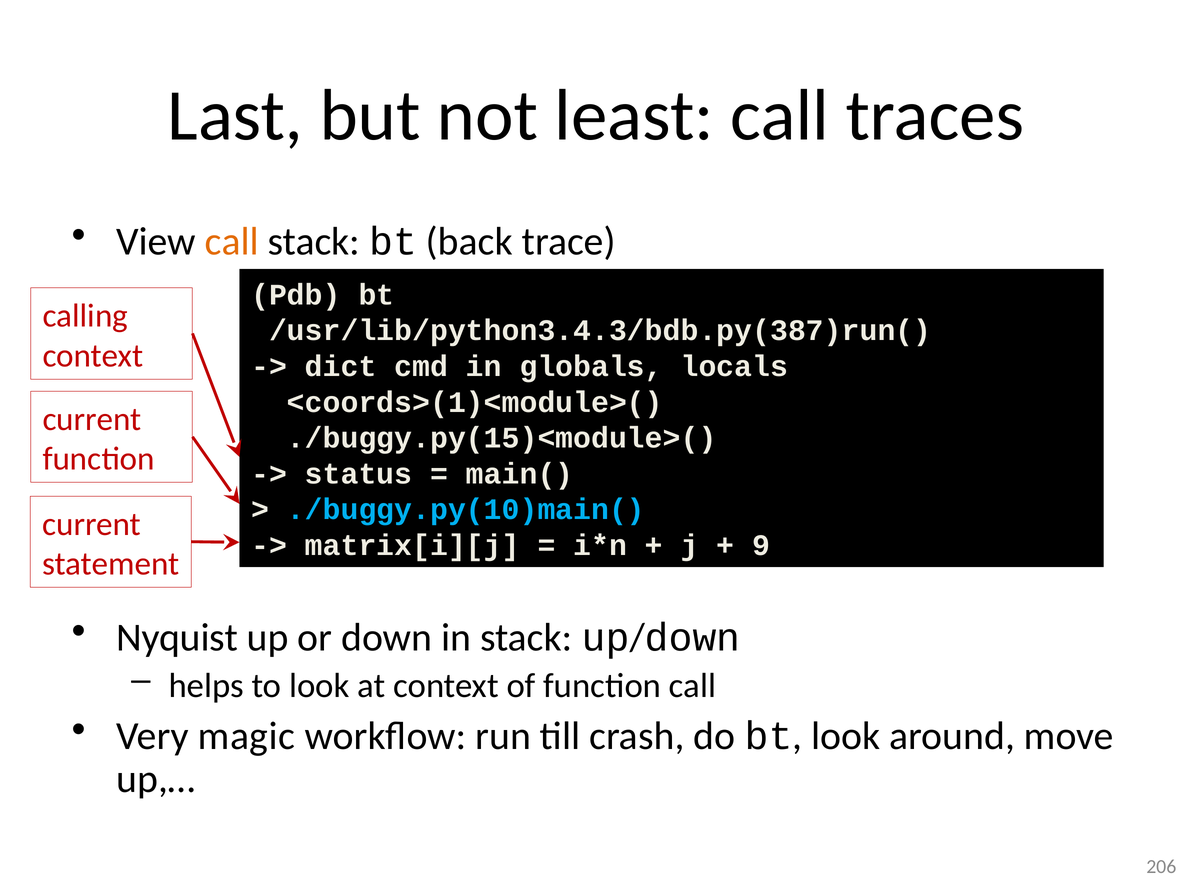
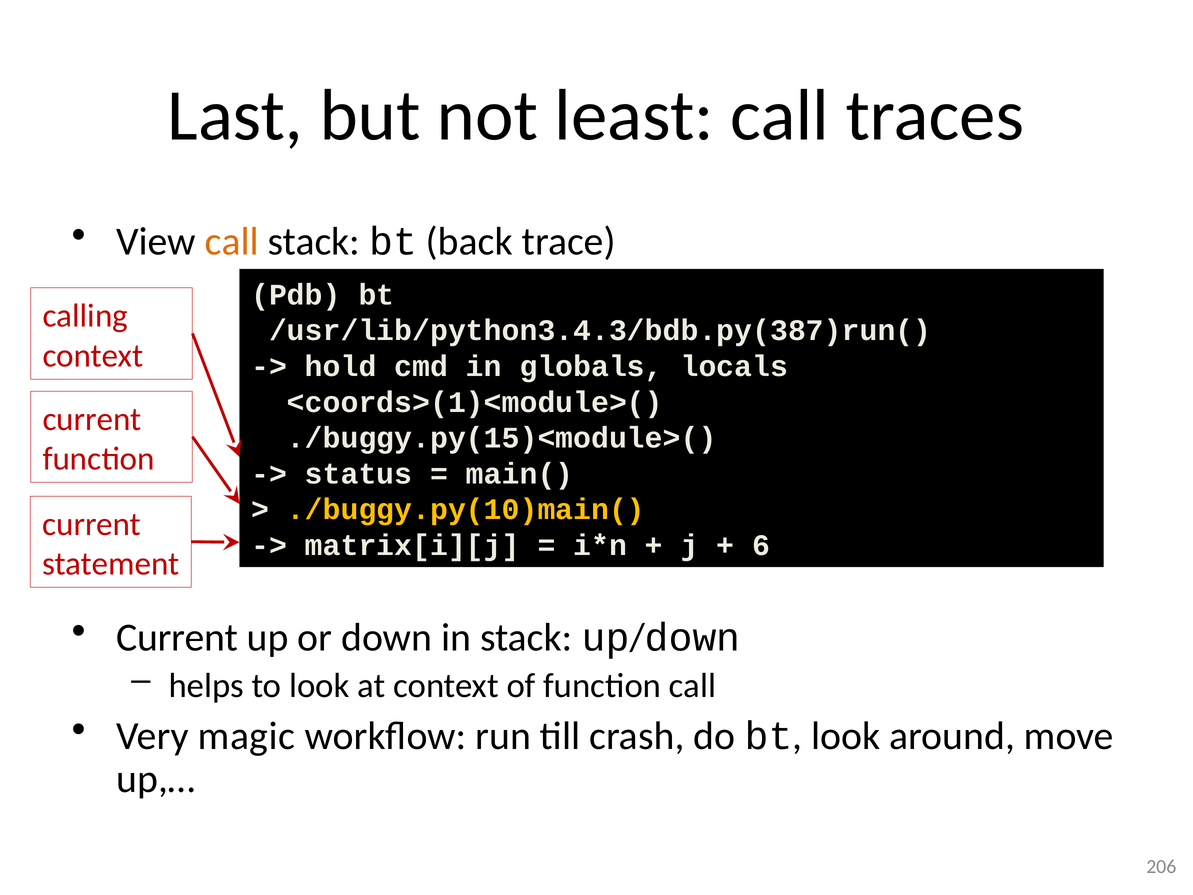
dict: dict -> hold
./buggy.py(10)main( colour: light blue -> yellow
9: 9 -> 6
Nyquist at (177, 637): Nyquist -> Current
